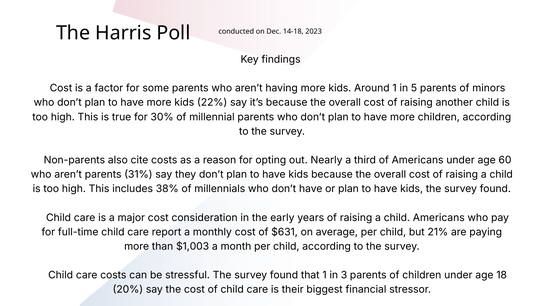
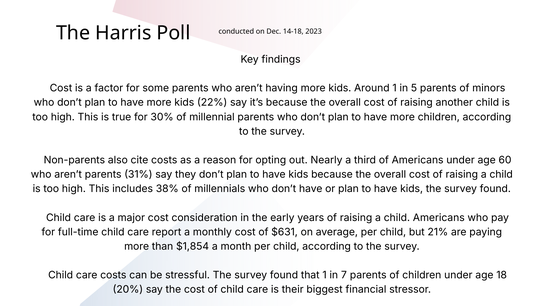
$1,003: $1,003 -> $1,854
3: 3 -> 7
